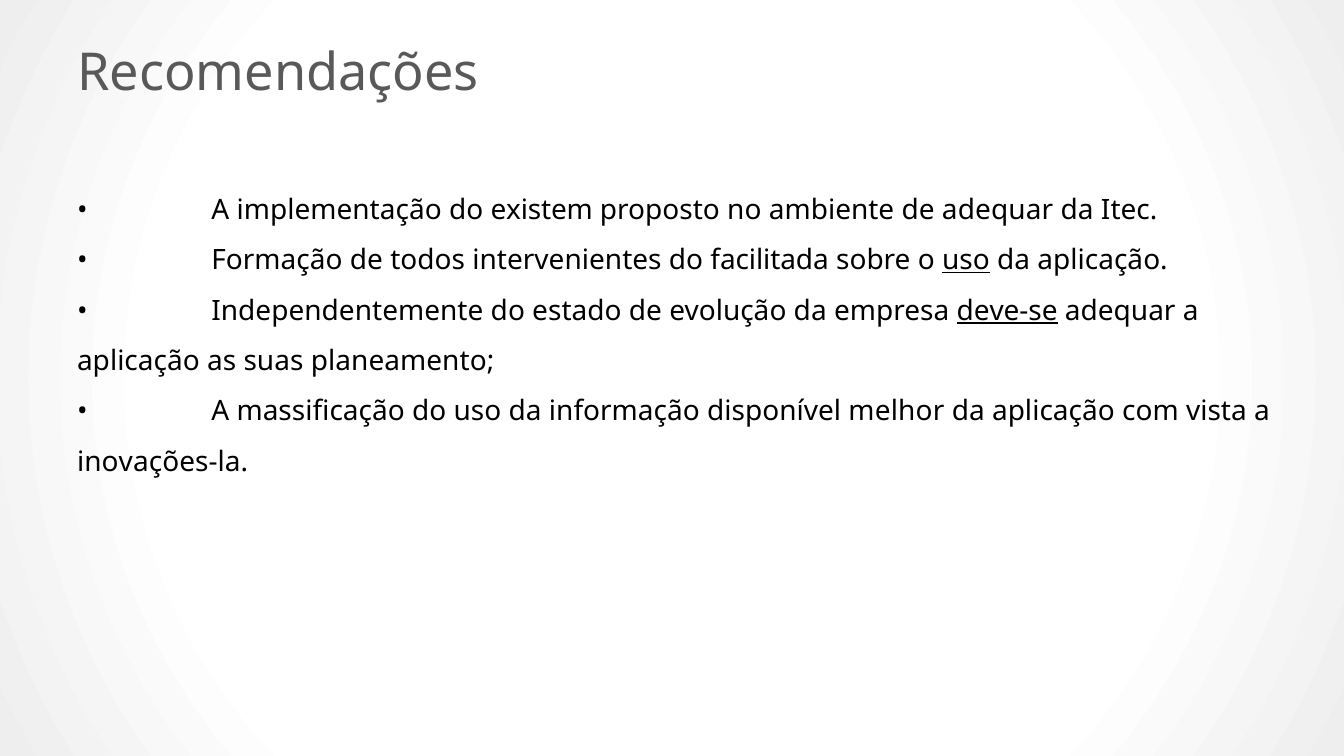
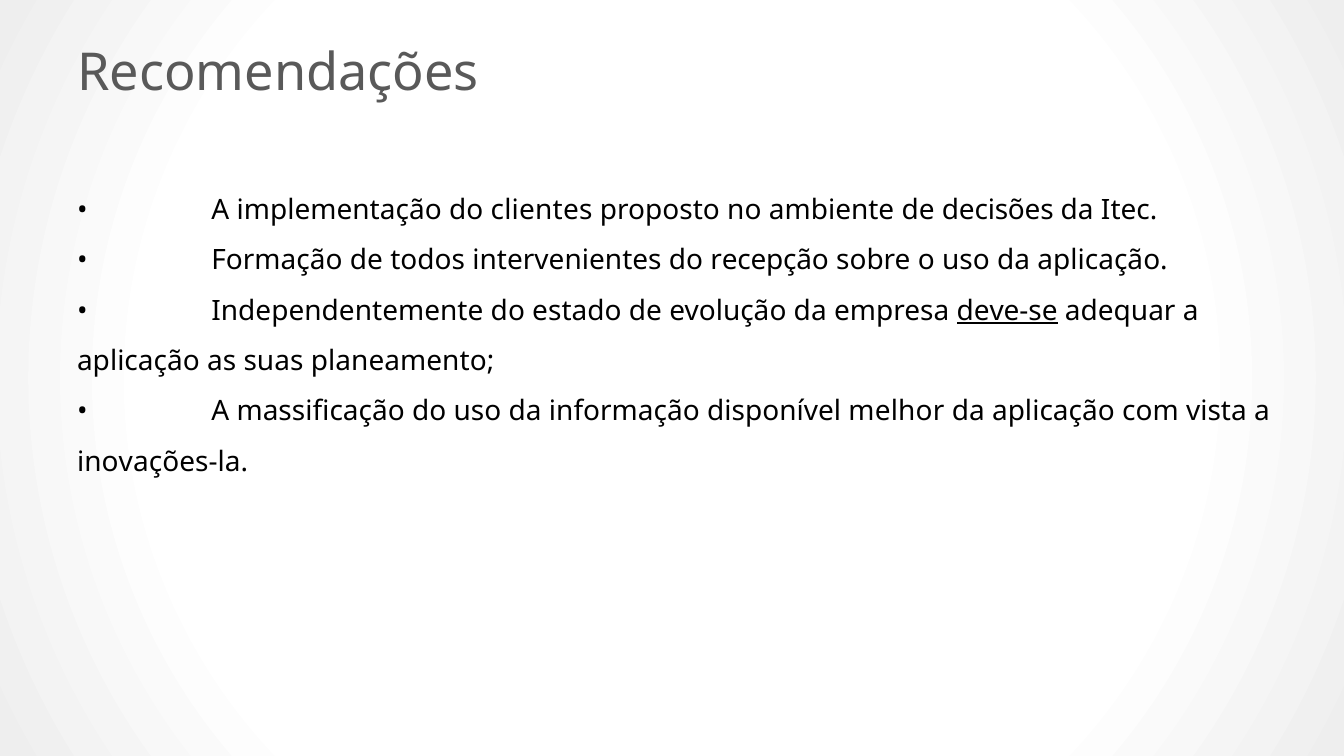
existem: existem -> clientes
de adequar: adequar -> decisões
facilitada: facilitada -> recepção
uso at (966, 261) underline: present -> none
